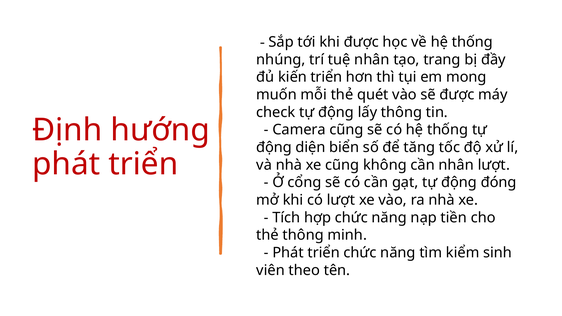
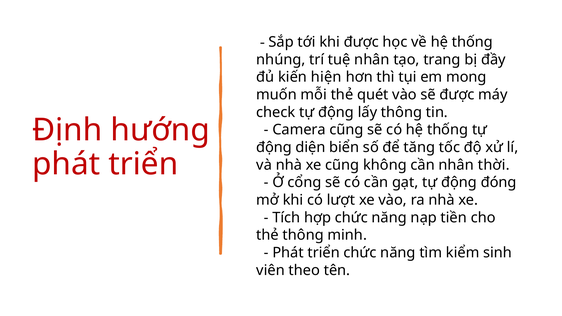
kiến triển: triển -> hiện
nhân lượt: lượt -> thời
